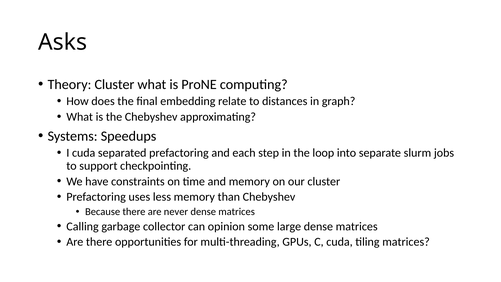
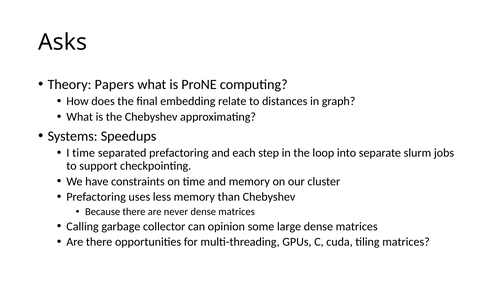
Theory Cluster: Cluster -> Papers
I cuda: cuda -> time
